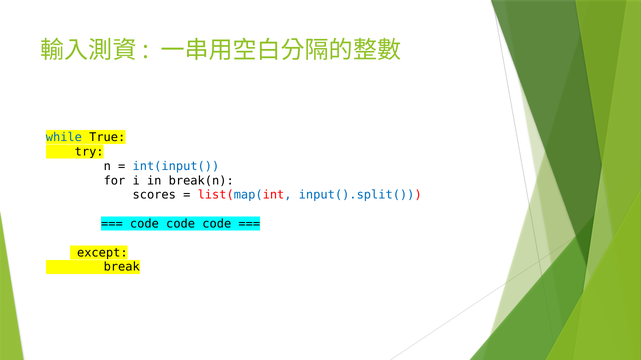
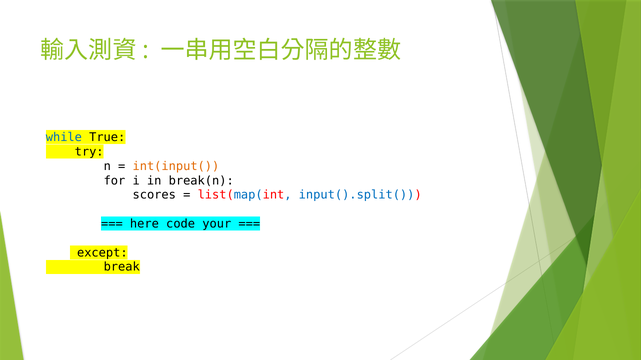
int(input( colour: blue -> orange
code at (144, 224): code -> here
code at (217, 224): code -> your
